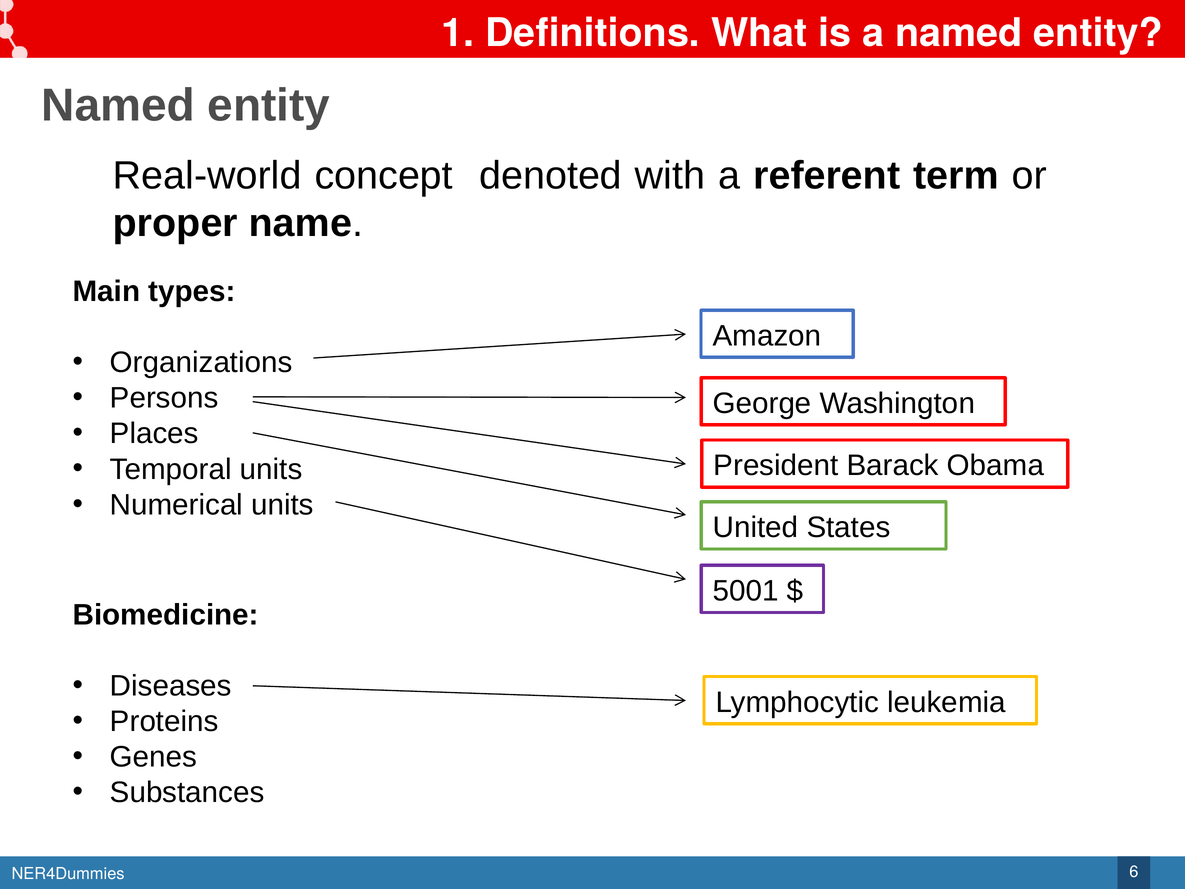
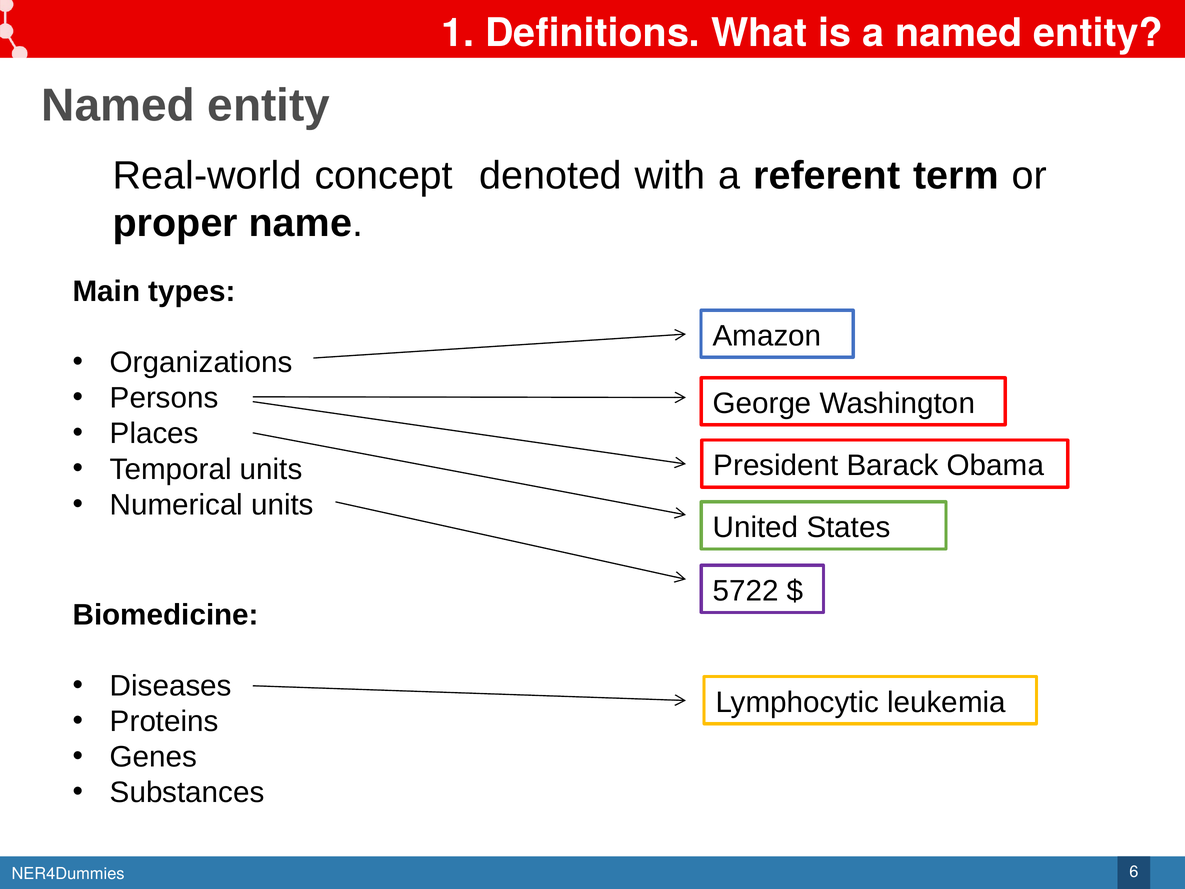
5001: 5001 -> 5722
